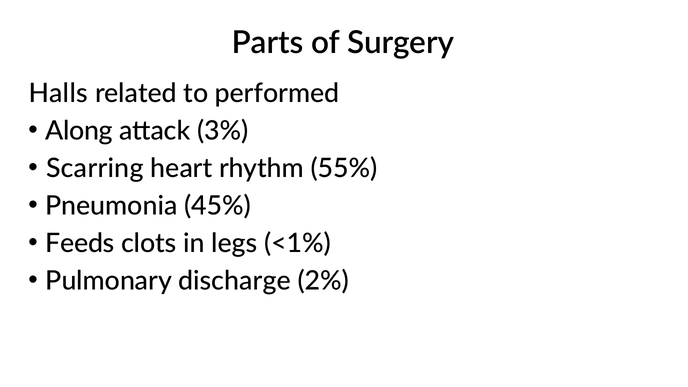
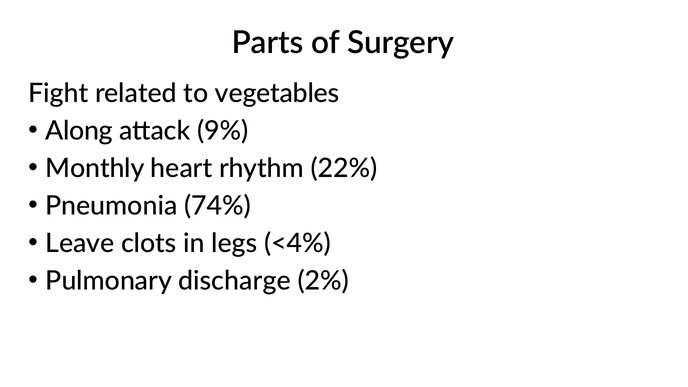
Halls: Halls -> Fight
performed: performed -> vegetables
3%: 3% -> 9%
Scarring: Scarring -> Monthly
55%: 55% -> 22%
45%: 45% -> 74%
Feeds: Feeds -> Leave
<1%: <1% -> <4%
